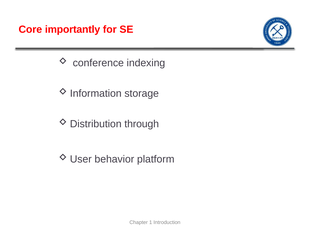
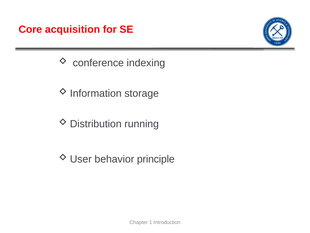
importantly: importantly -> acquisition
through: through -> running
platform: platform -> principle
